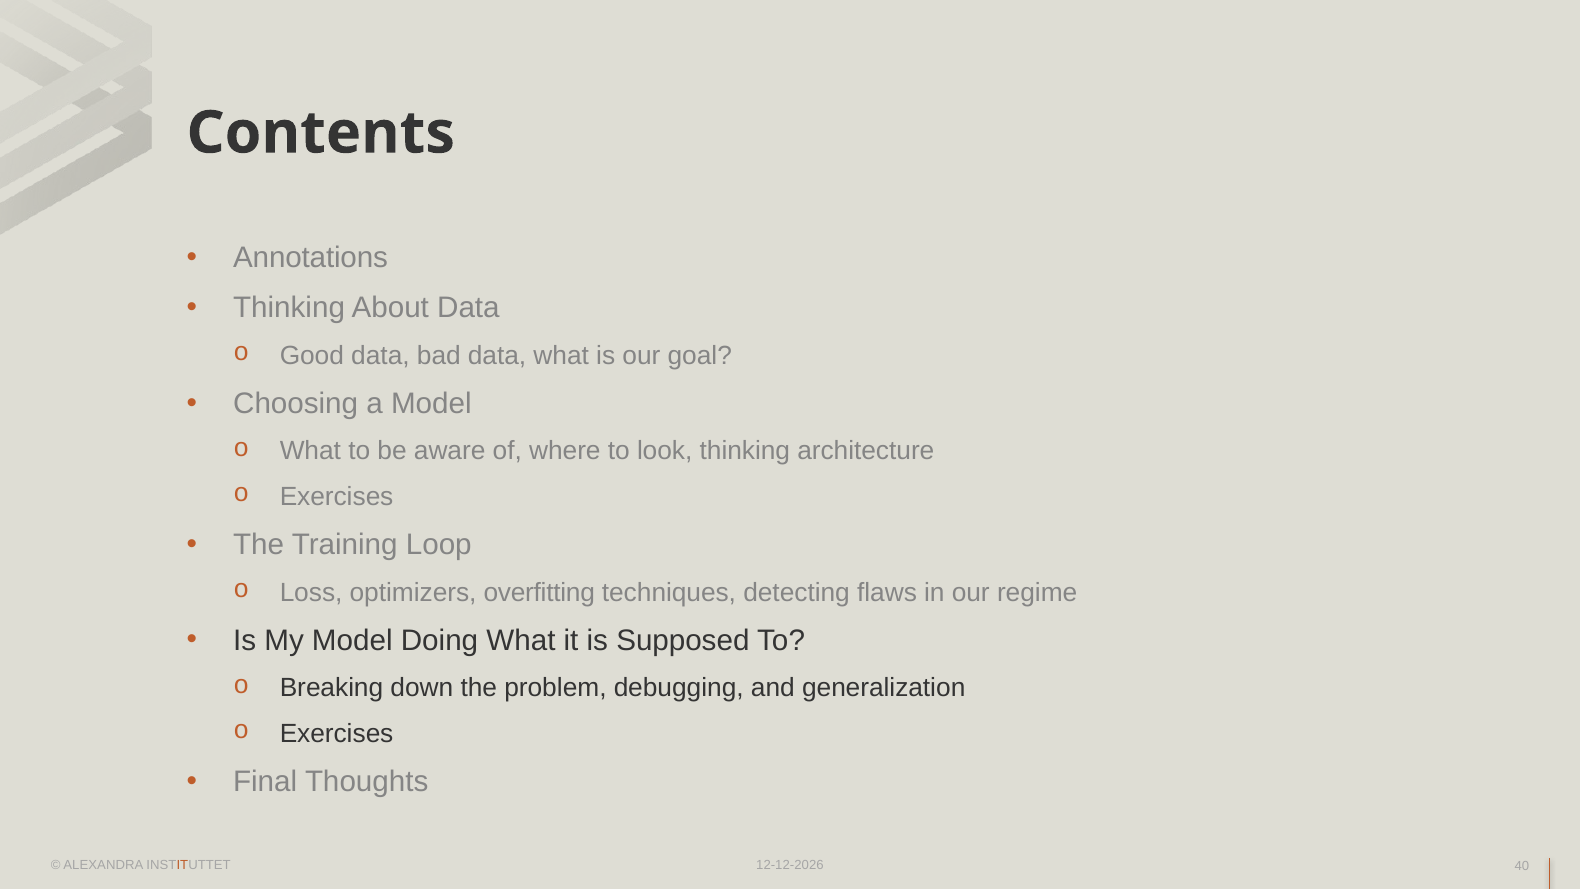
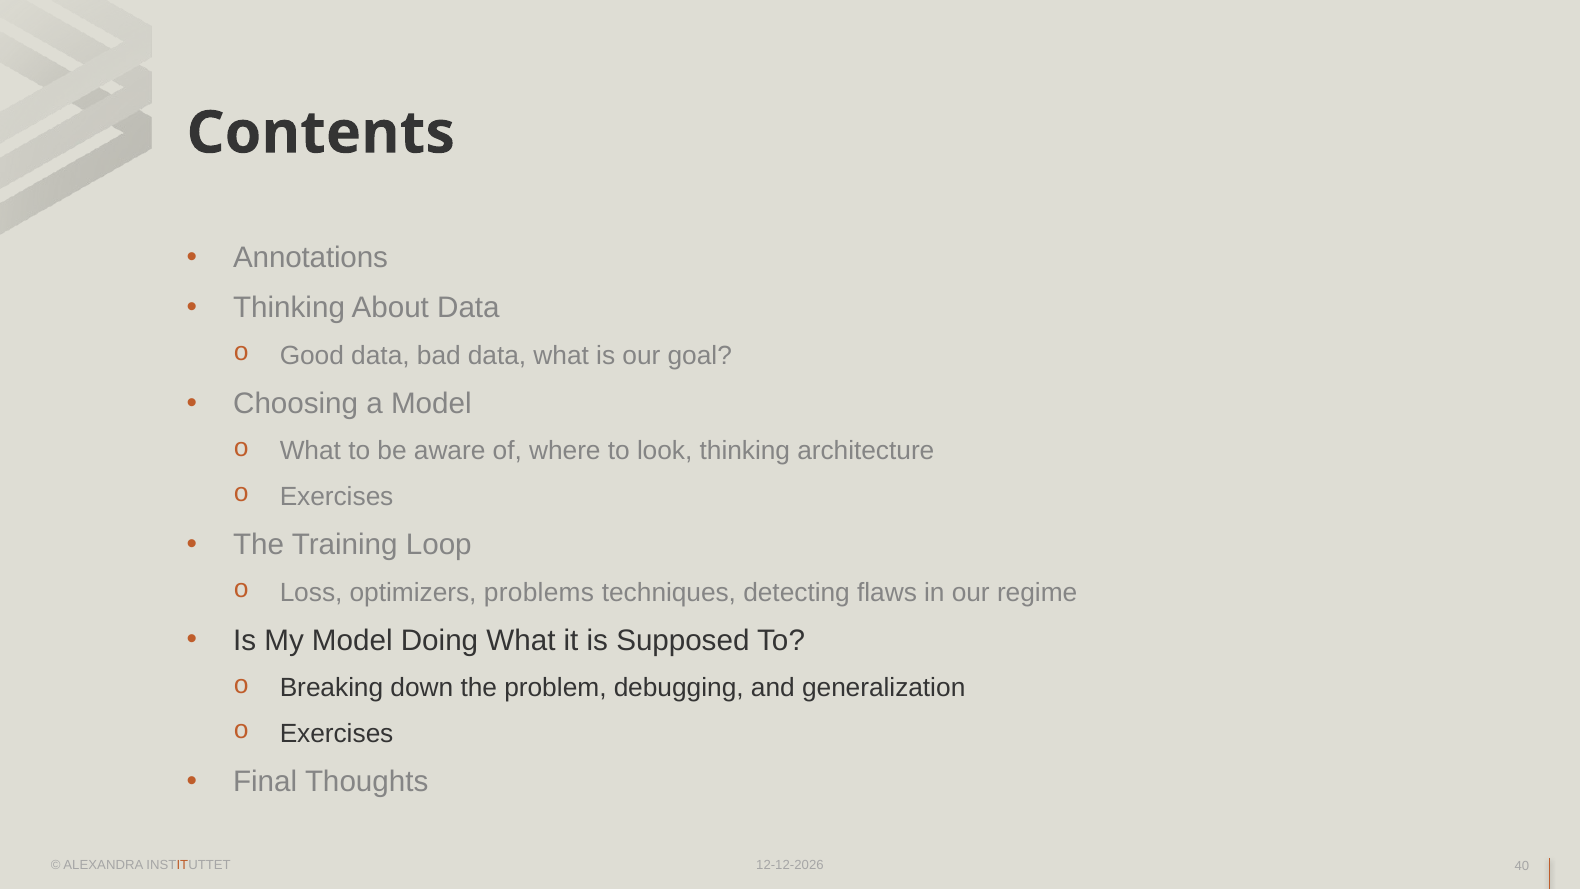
overfitting: overfitting -> problems
